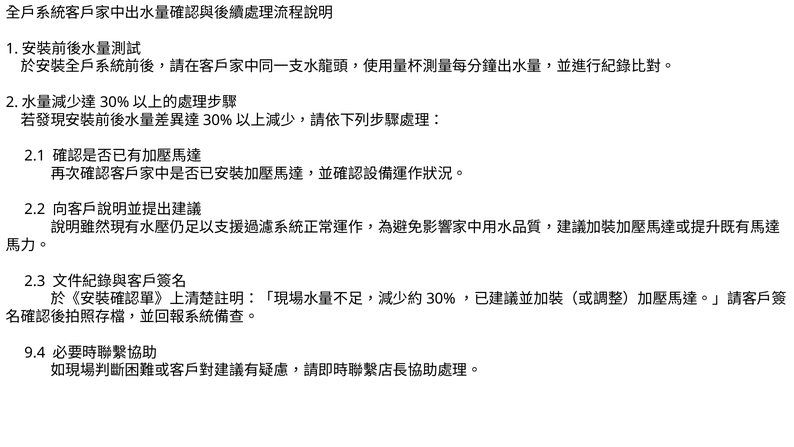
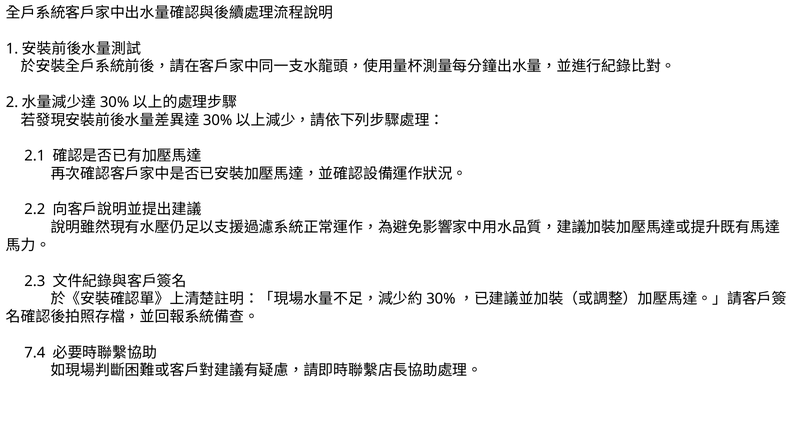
9.4: 9.4 -> 7.4
